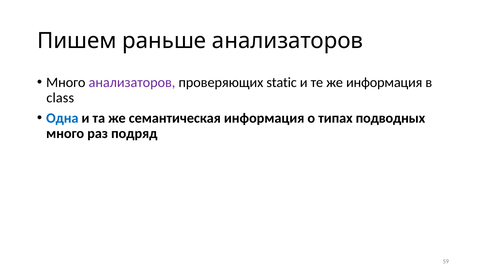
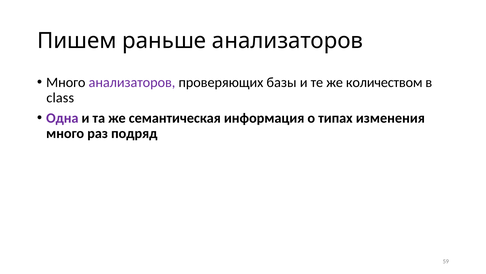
static: static -> базы
же информация: информация -> количеством
Одна colour: blue -> purple
подводных: подводных -> изменения
